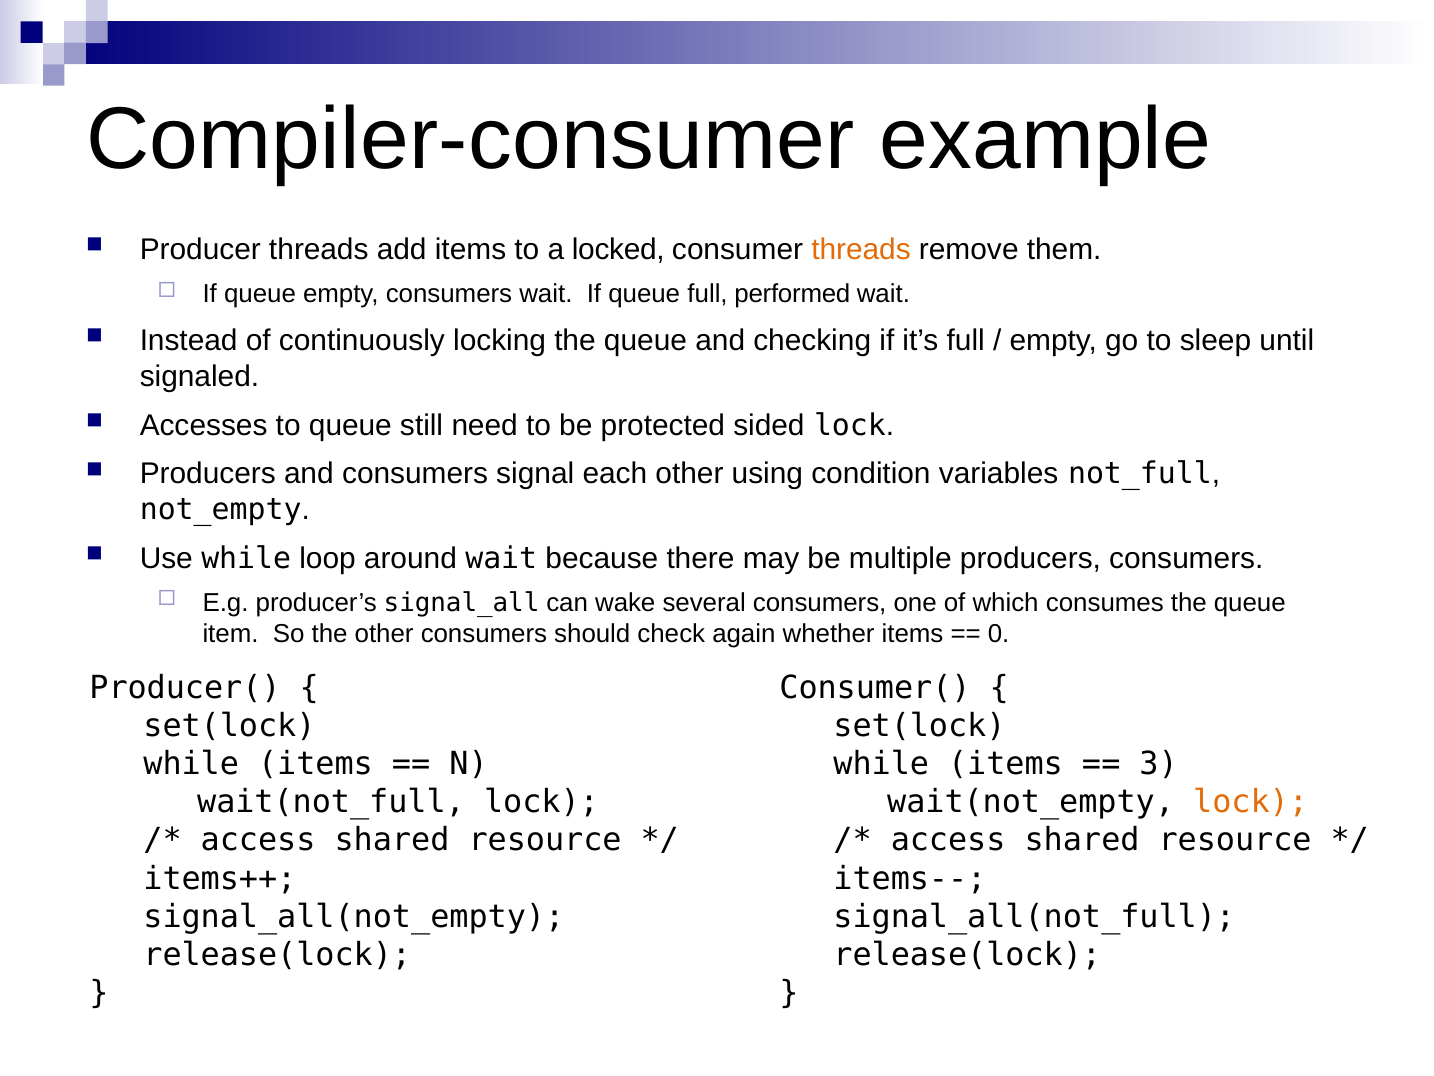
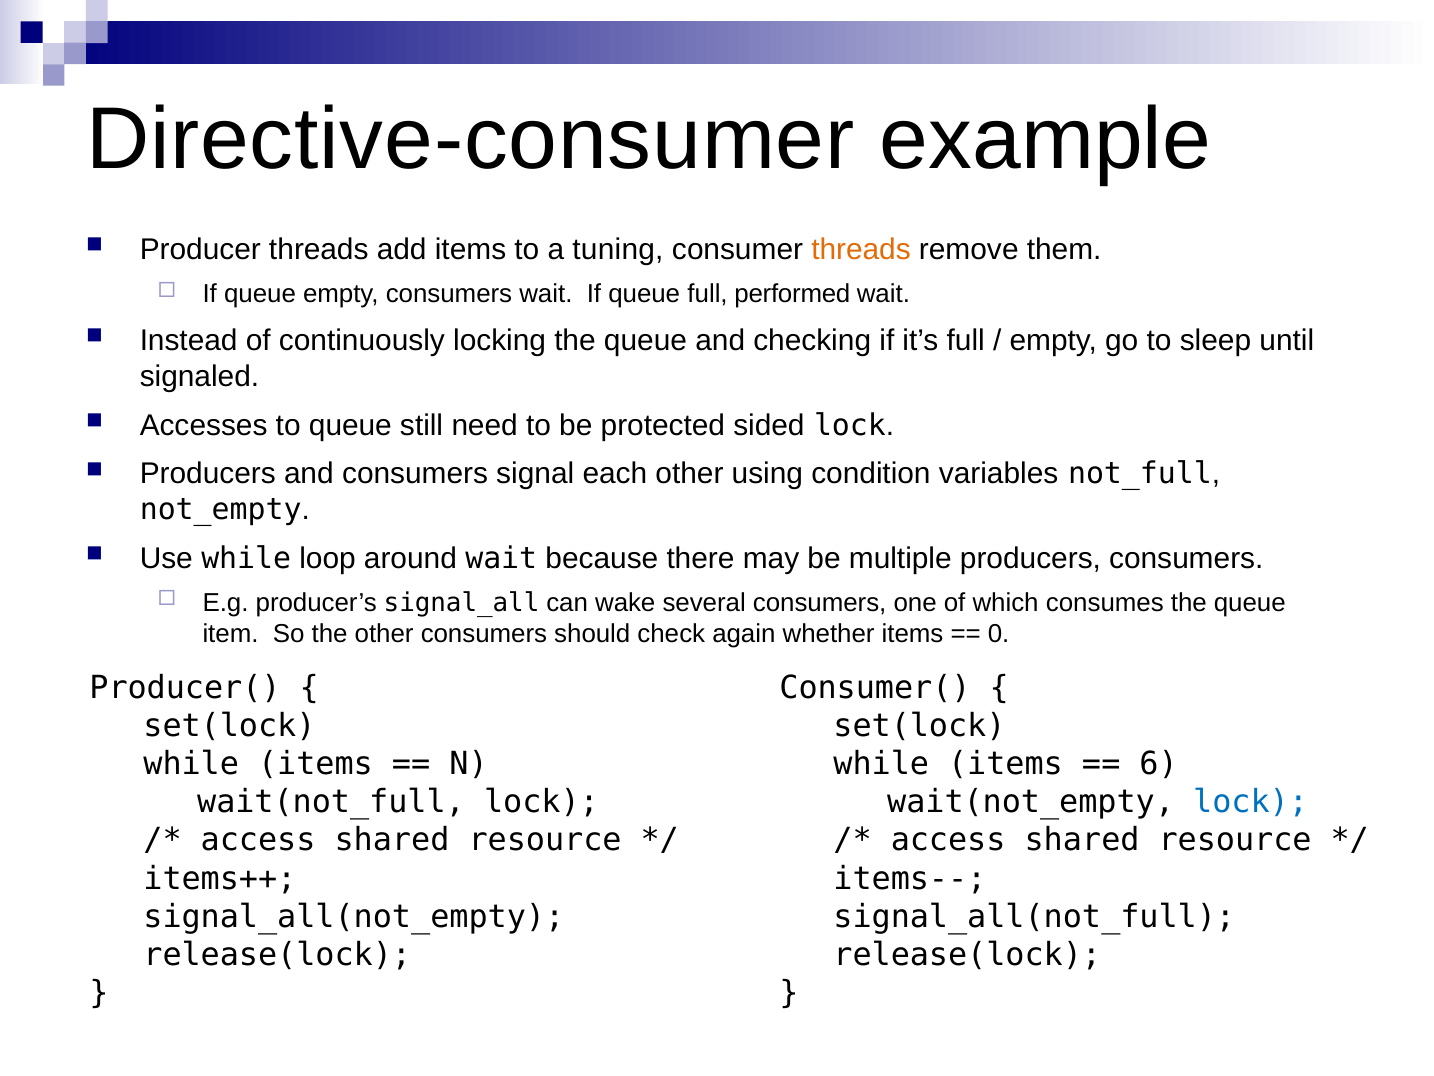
Compiler-consumer: Compiler-consumer -> Directive-consumer
locked: locked -> tuning
3: 3 -> 6
lock at (1251, 802) colour: orange -> blue
